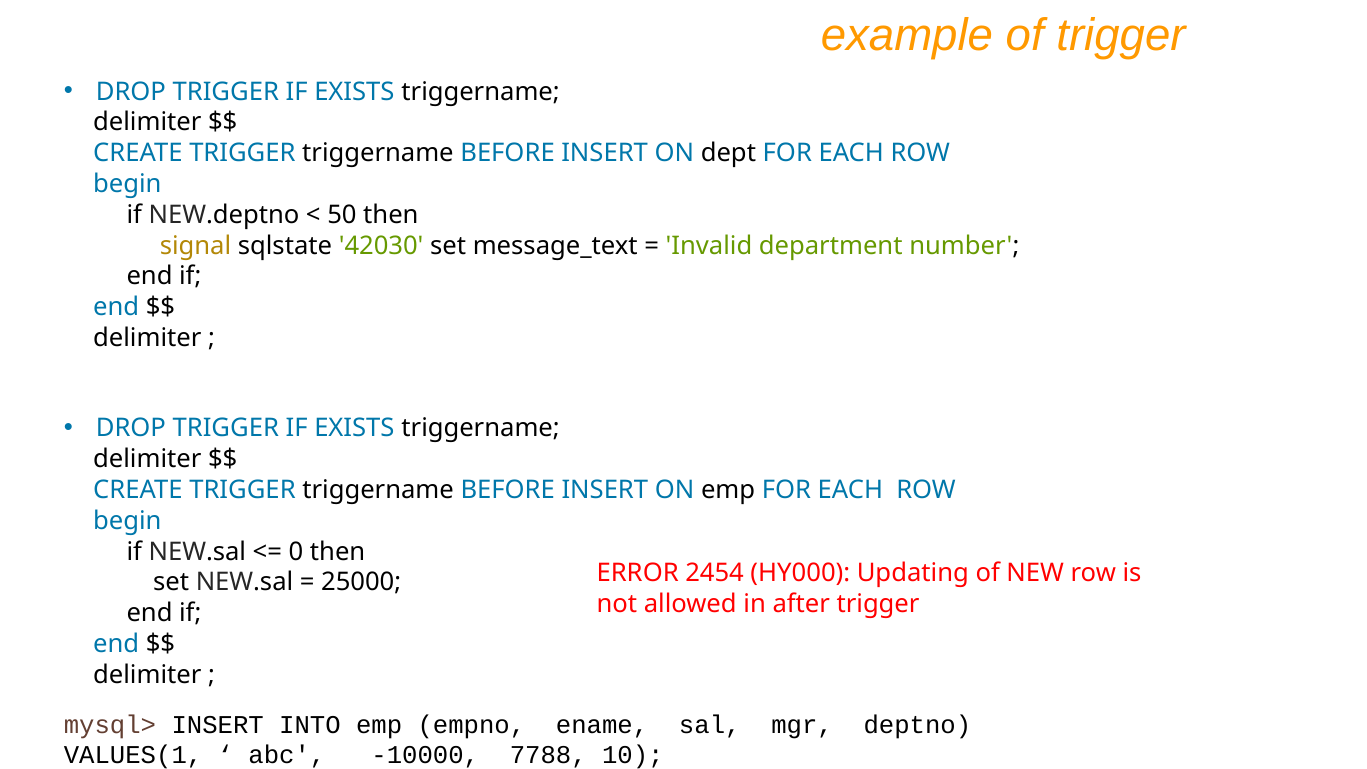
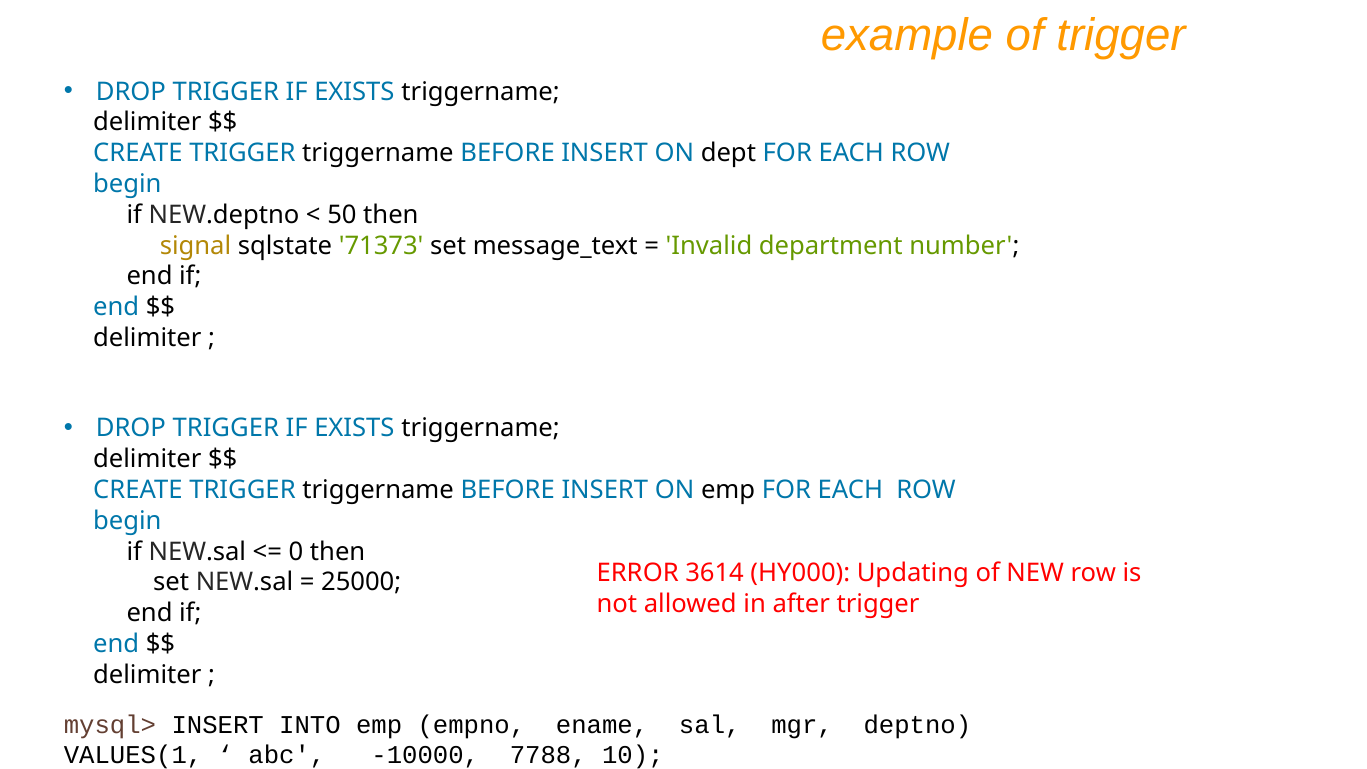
42030: 42030 -> 71373
2454: 2454 -> 3614
